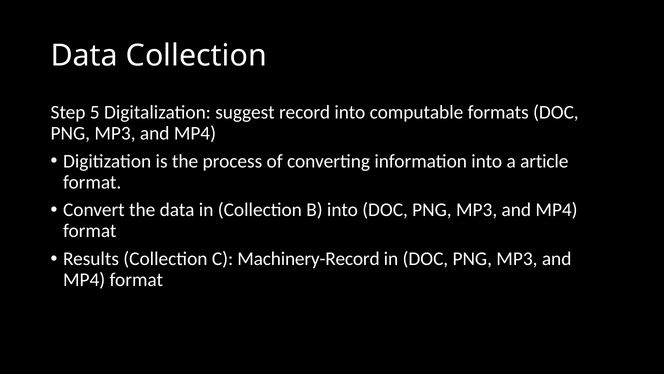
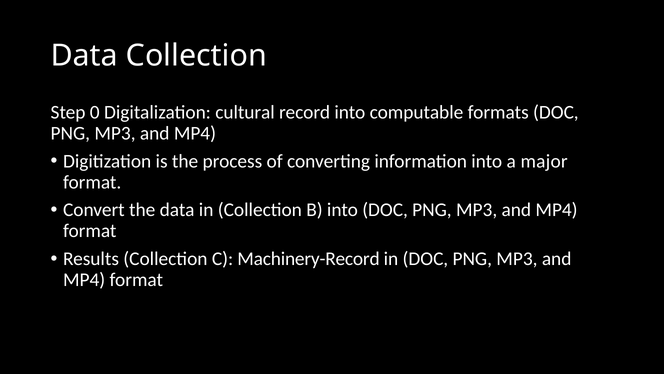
5: 5 -> 0
suggest: suggest -> cultural
article: article -> major
